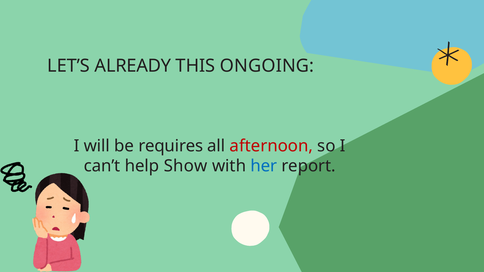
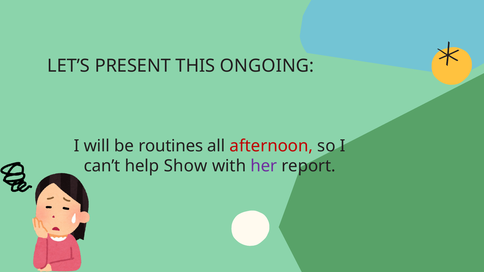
ALREADY: ALREADY -> PRESENT
requires: requires -> routines
her colour: blue -> purple
